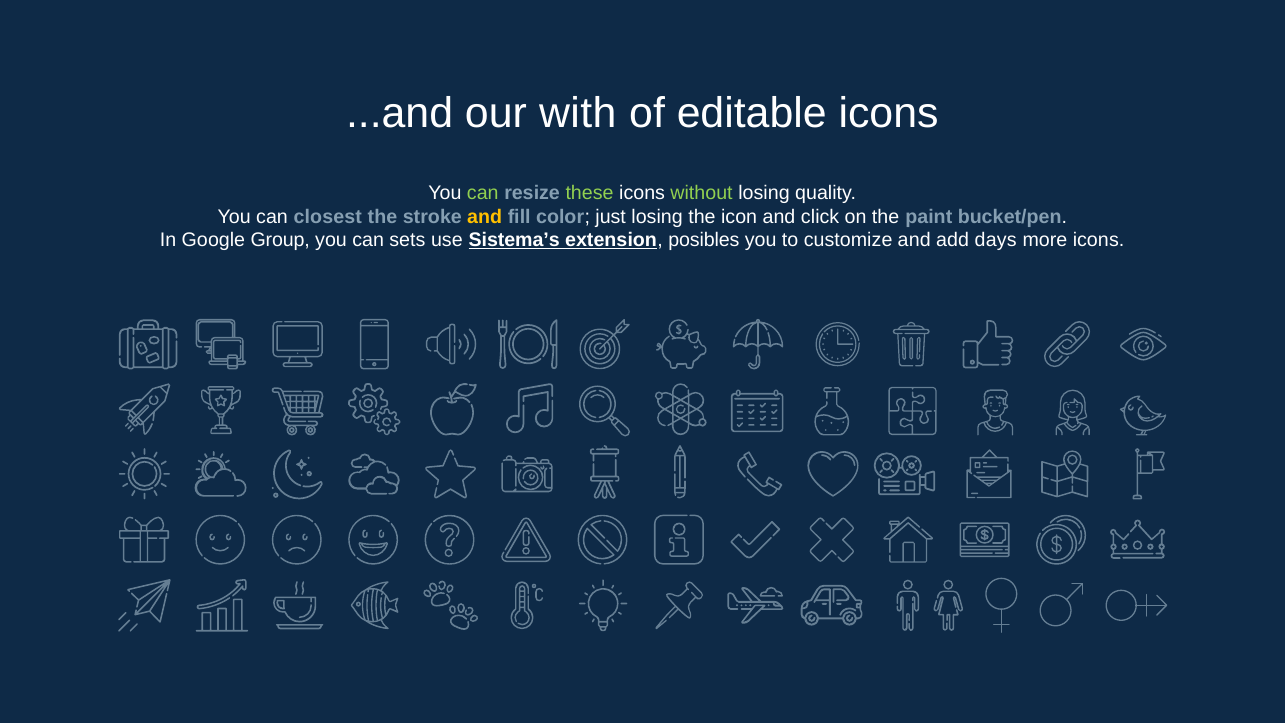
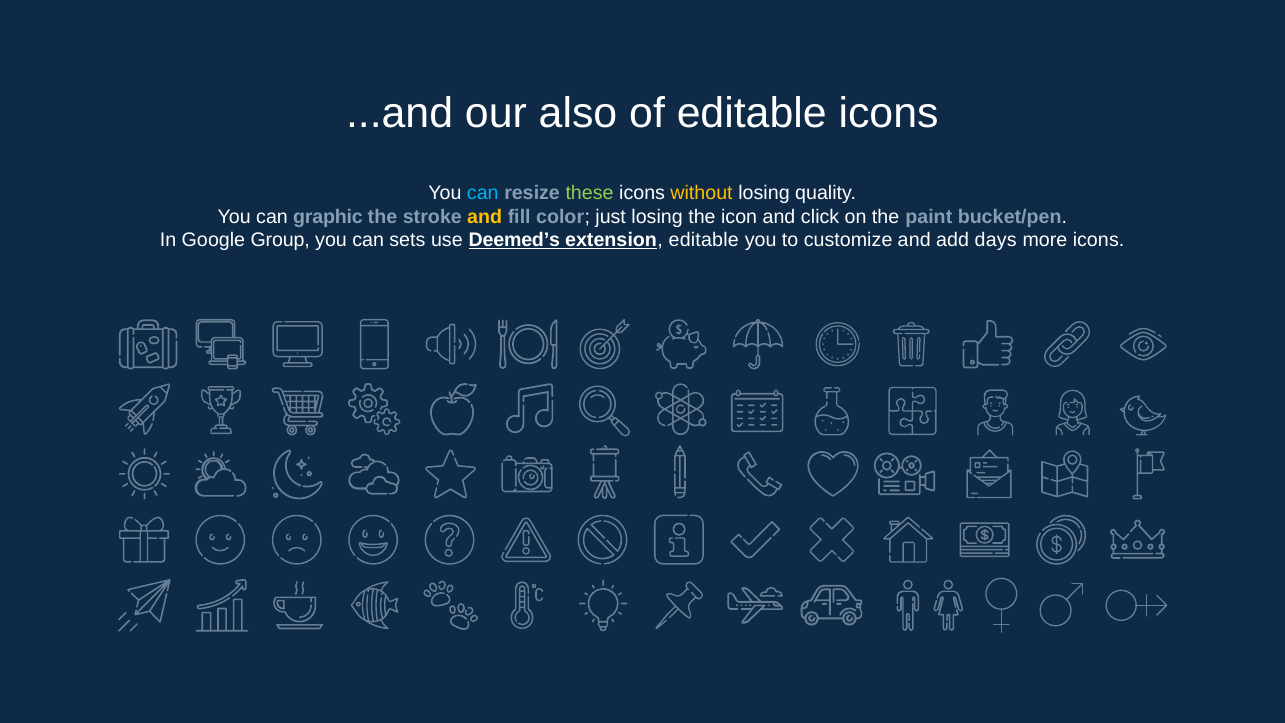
with: with -> also
can at (483, 193) colour: light green -> light blue
without colour: light green -> yellow
closest: closest -> graphic
Sistema’s: Sistema’s -> Deemed’s
extension posibles: posibles -> editable
